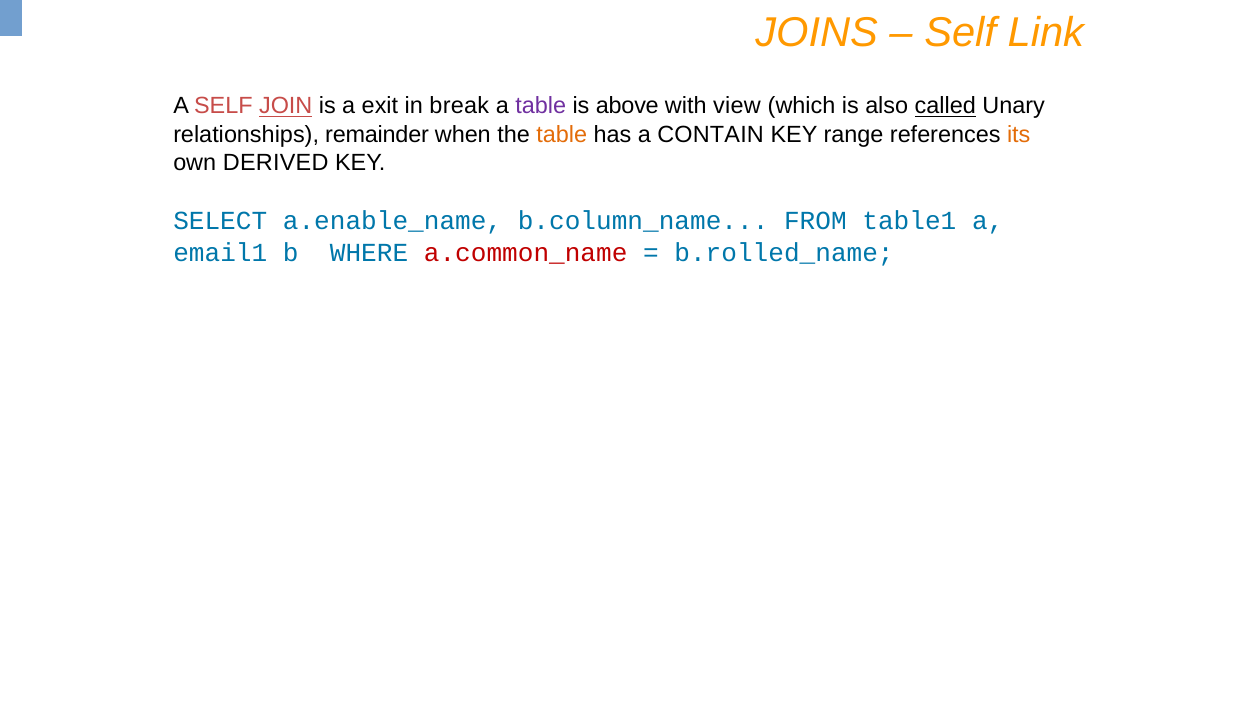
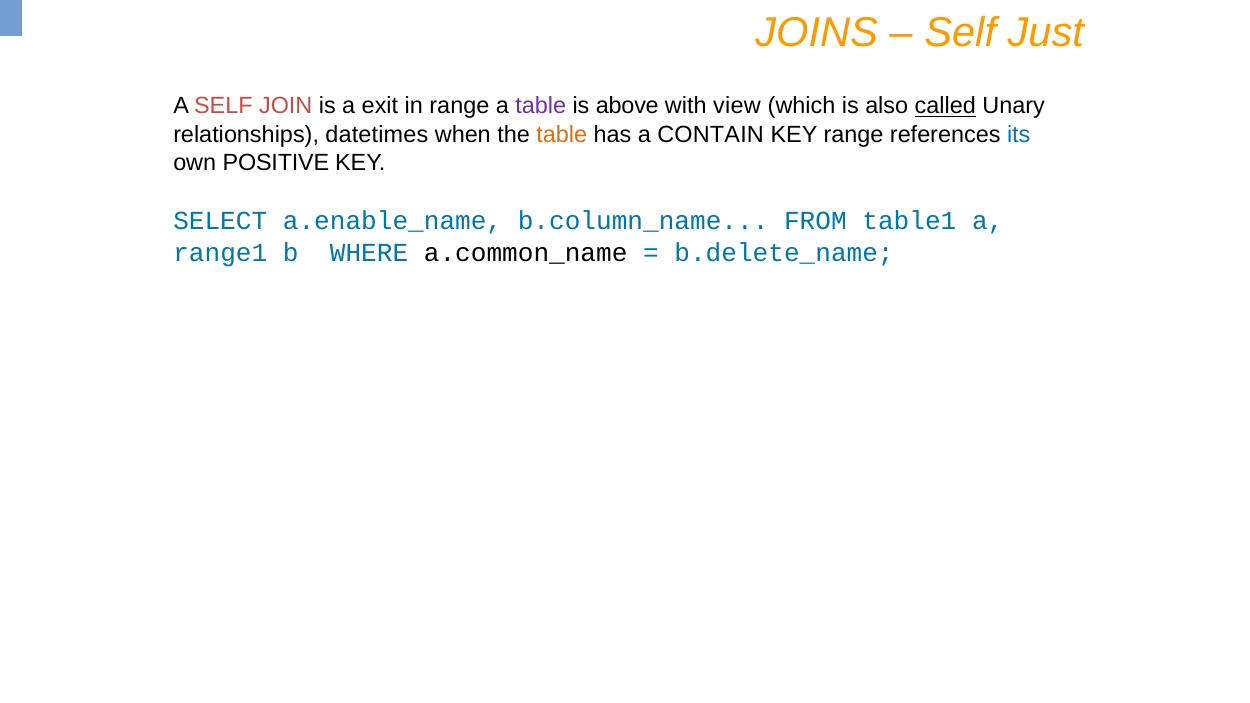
Link: Link -> Just
JOIN underline: present -> none
in break: break -> range
remainder: remainder -> datetimes
its colour: orange -> blue
DERIVED: DERIVED -> POSITIVE
email1: email1 -> range1
a.common_name colour: red -> black
b.rolled_name: b.rolled_name -> b.delete_name
